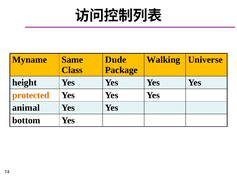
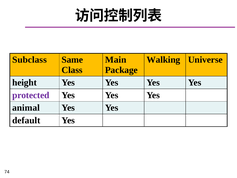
Myname: Myname -> Subclass
Dude: Dude -> Main
protected colour: orange -> purple
bottom: bottom -> default
